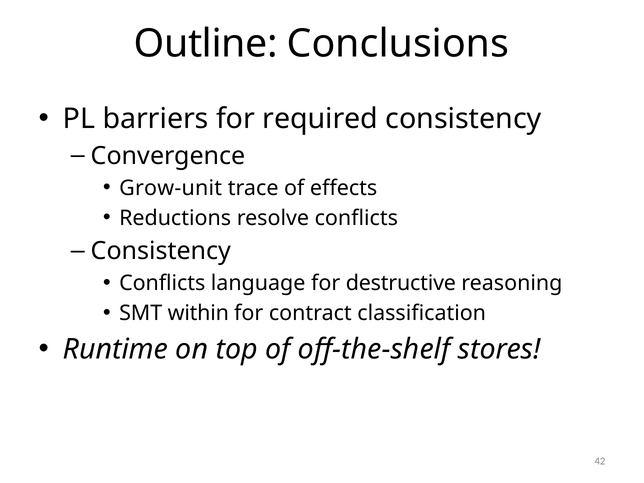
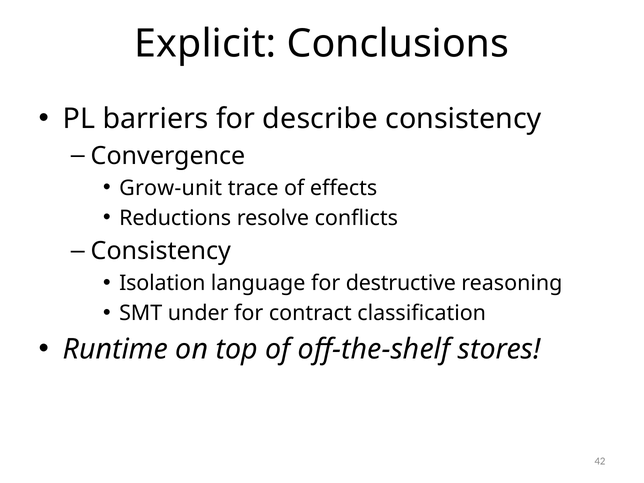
Outline: Outline -> Explicit
required: required -> describe
Conflicts at (162, 283): Conflicts -> Isolation
within: within -> under
